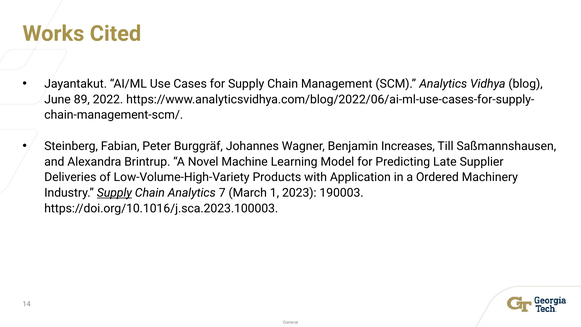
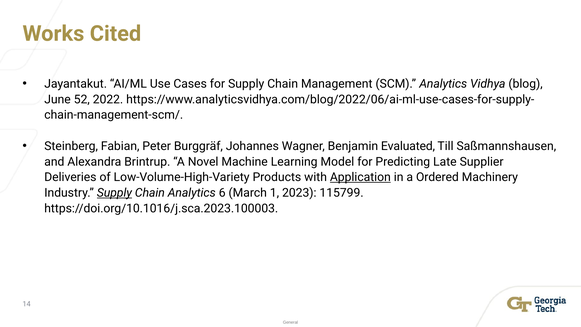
89: 89 -> 52
Increases: Increases -> Evaluated
Application underline: none -> present
7: 7 -> 6
190003: 190003 -> 115799
